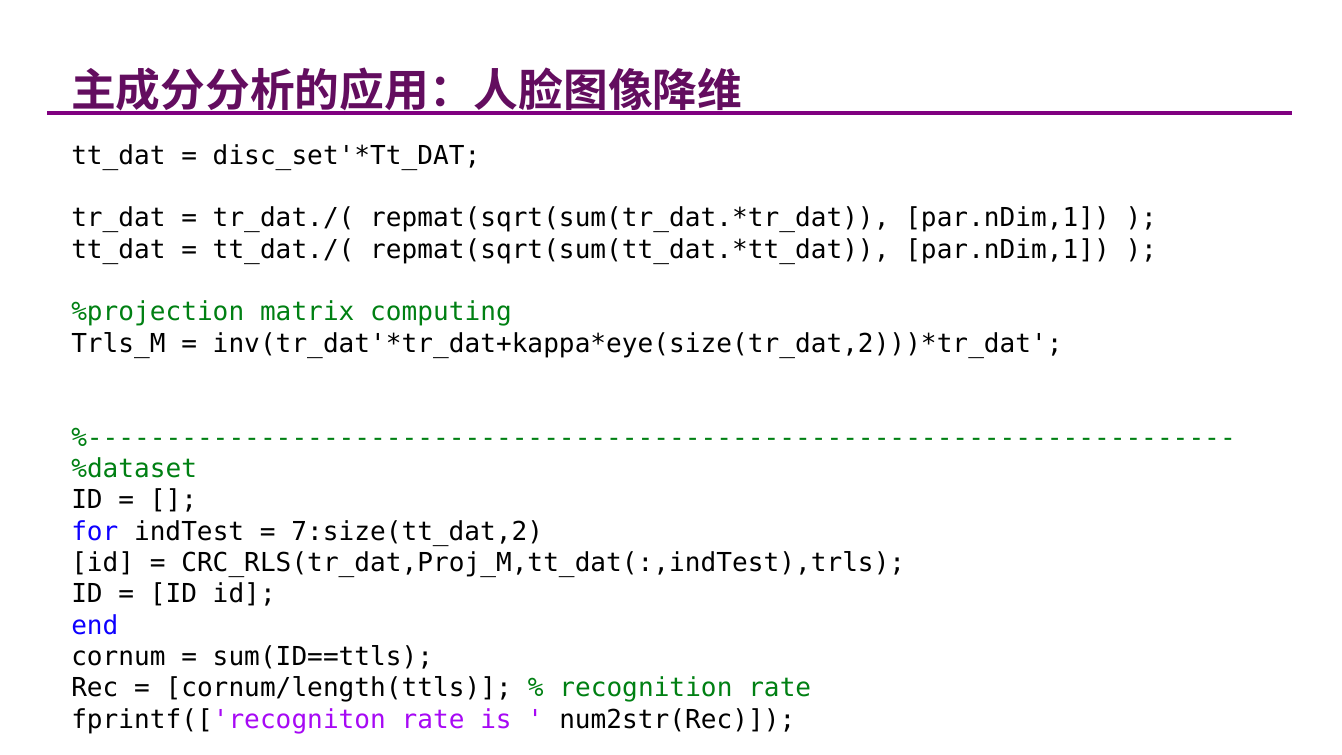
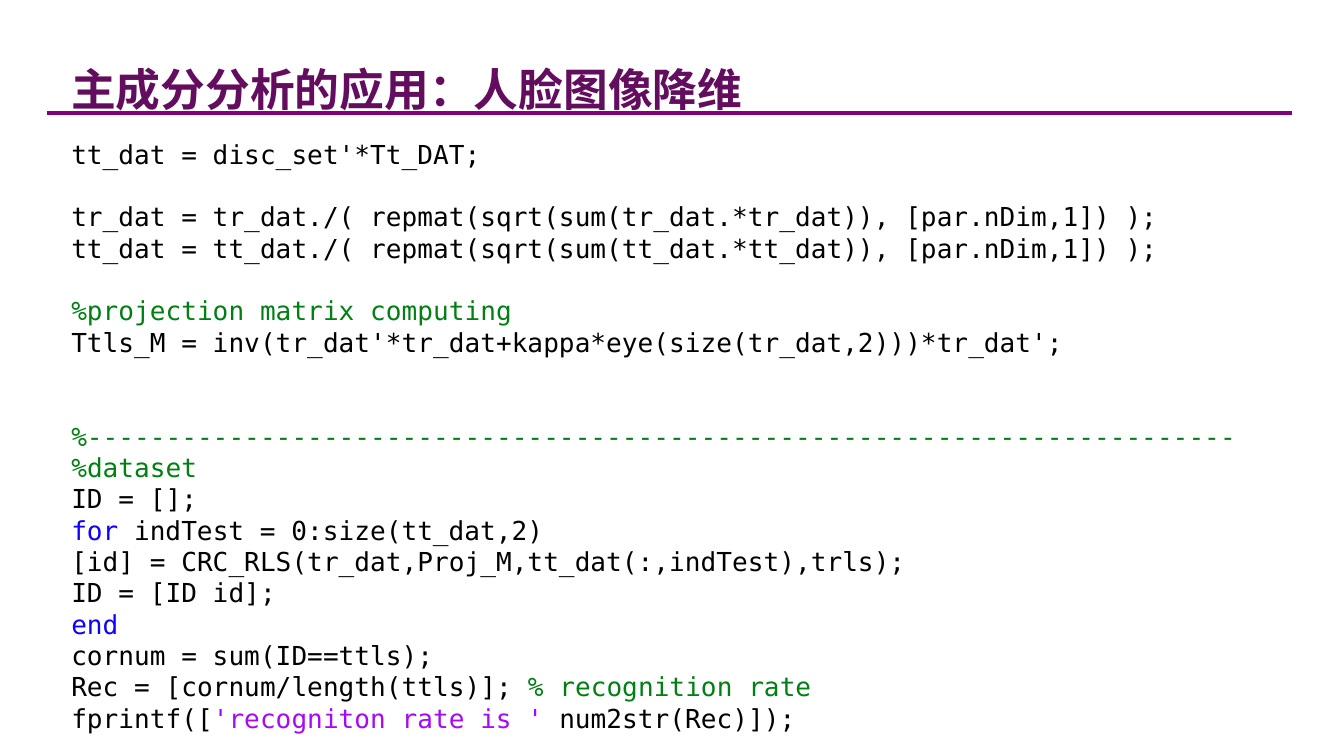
Trls_M: Trls_M -> Ttls_M
7:size(tt_dat,2: 7:size(tt_dat,2 -> 0:size(tt_dat,2
